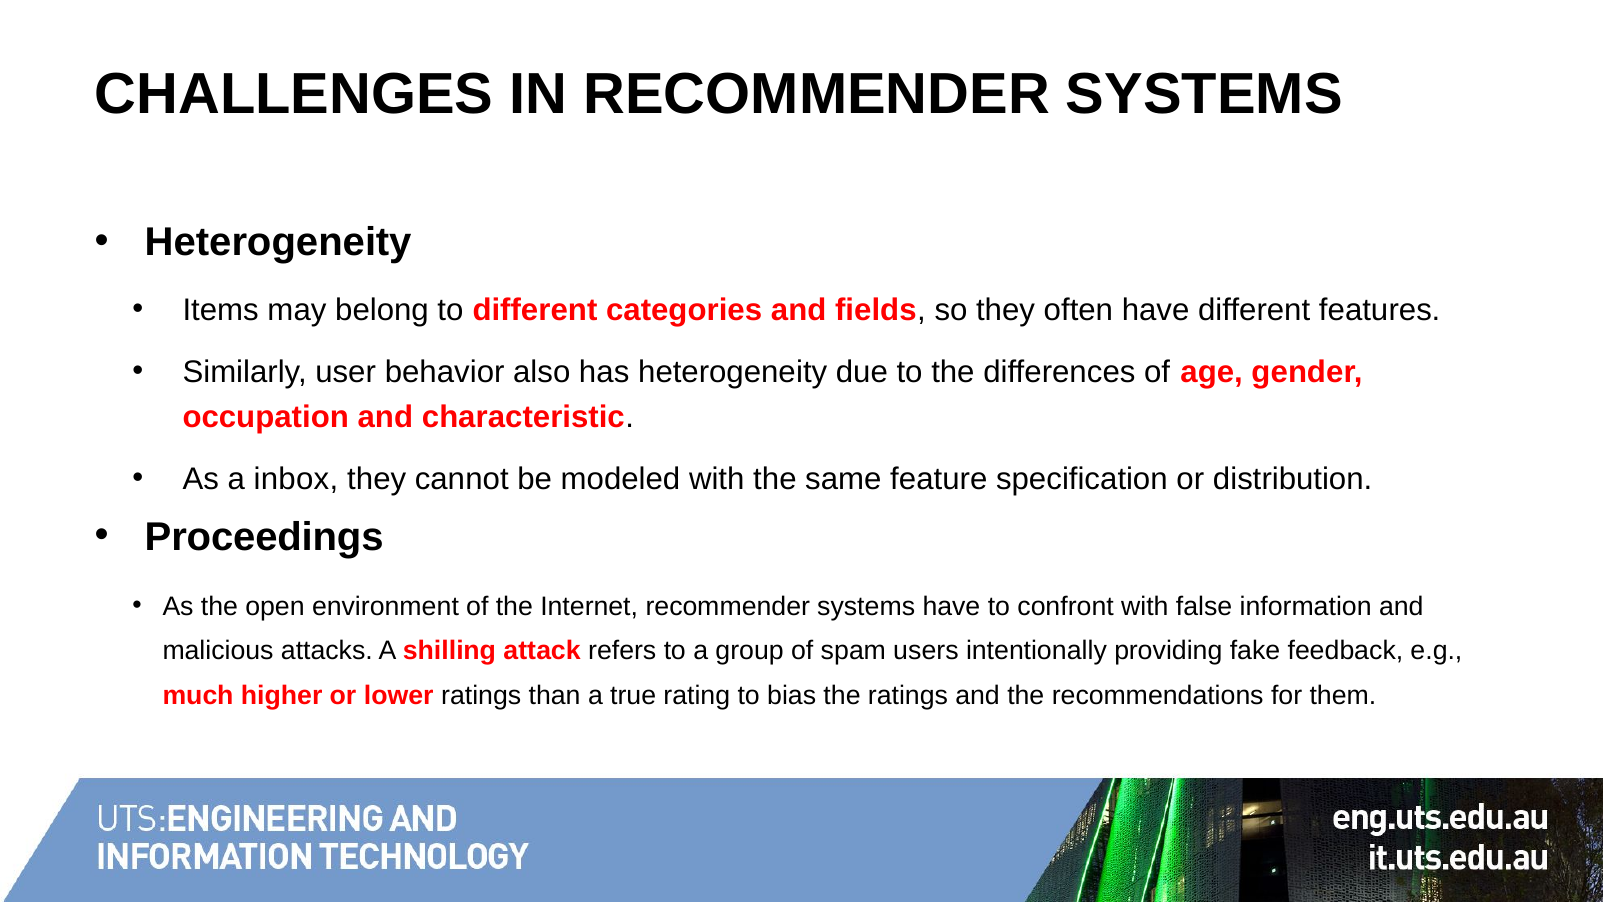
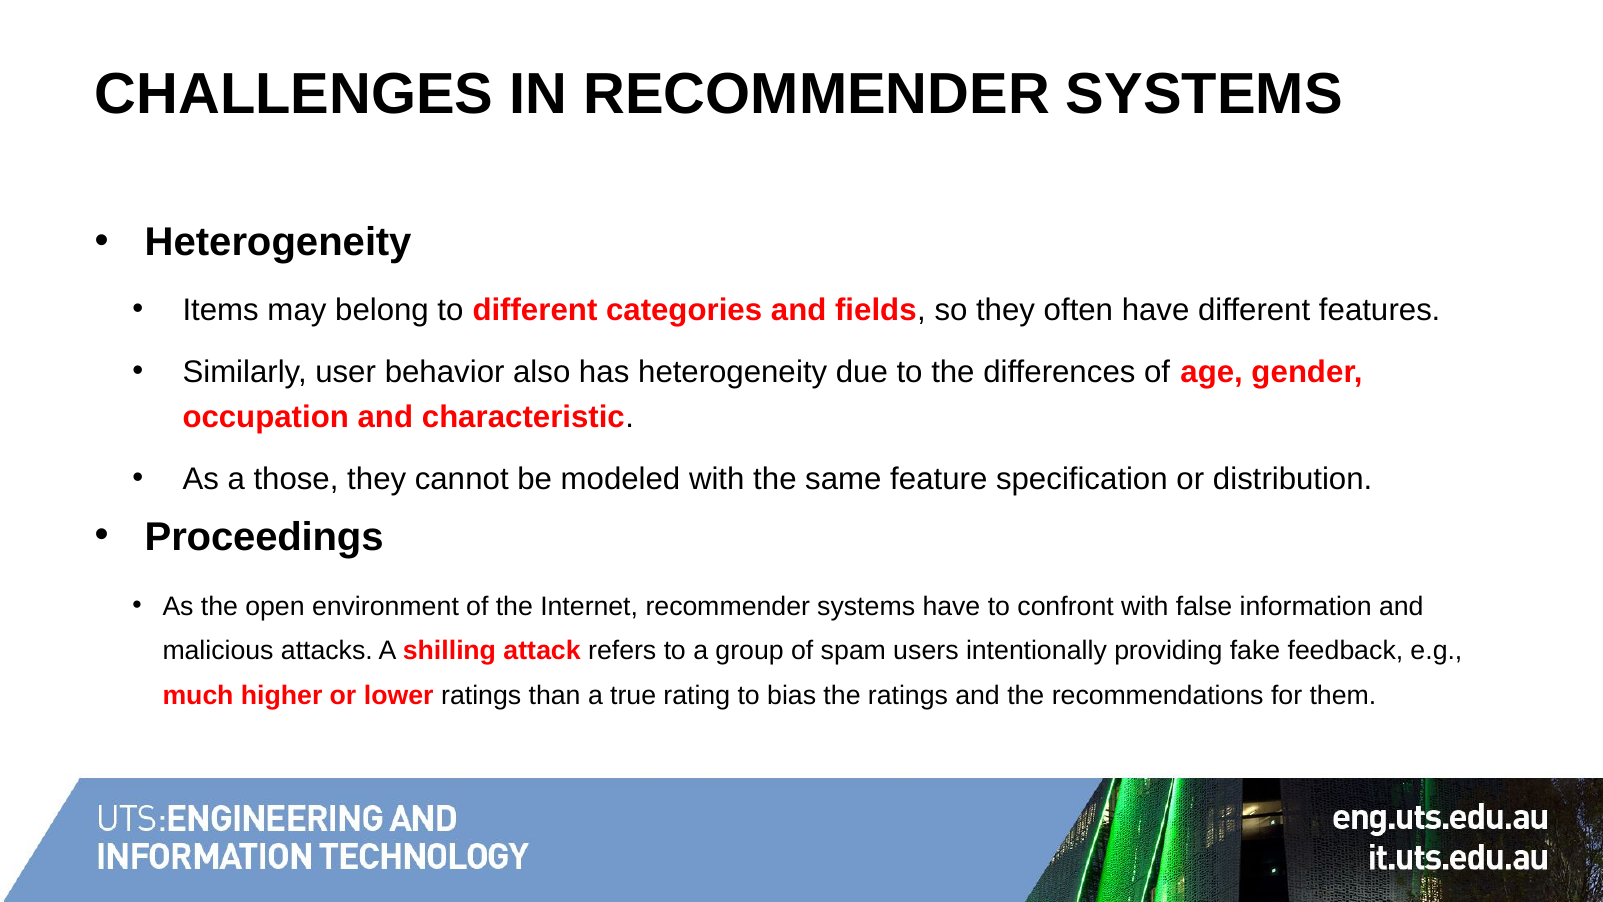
inbox: inbox -> those
